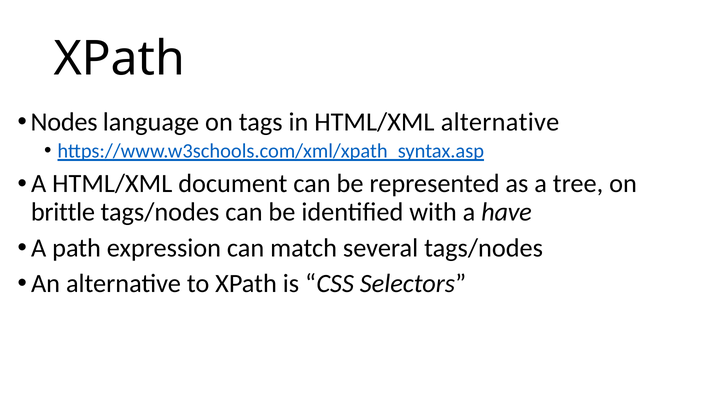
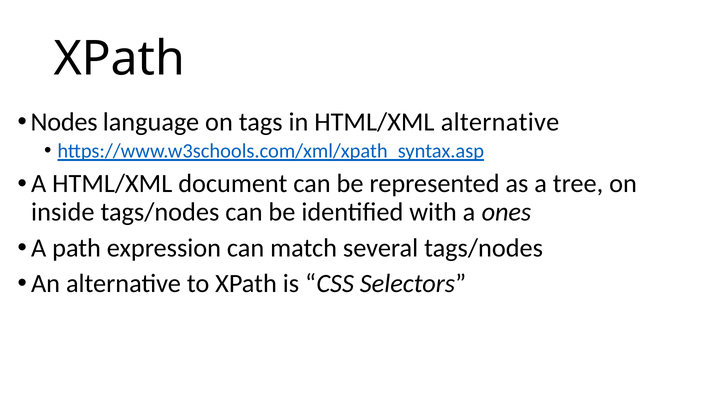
brittle: brittle -> inside
have: have -> ones
